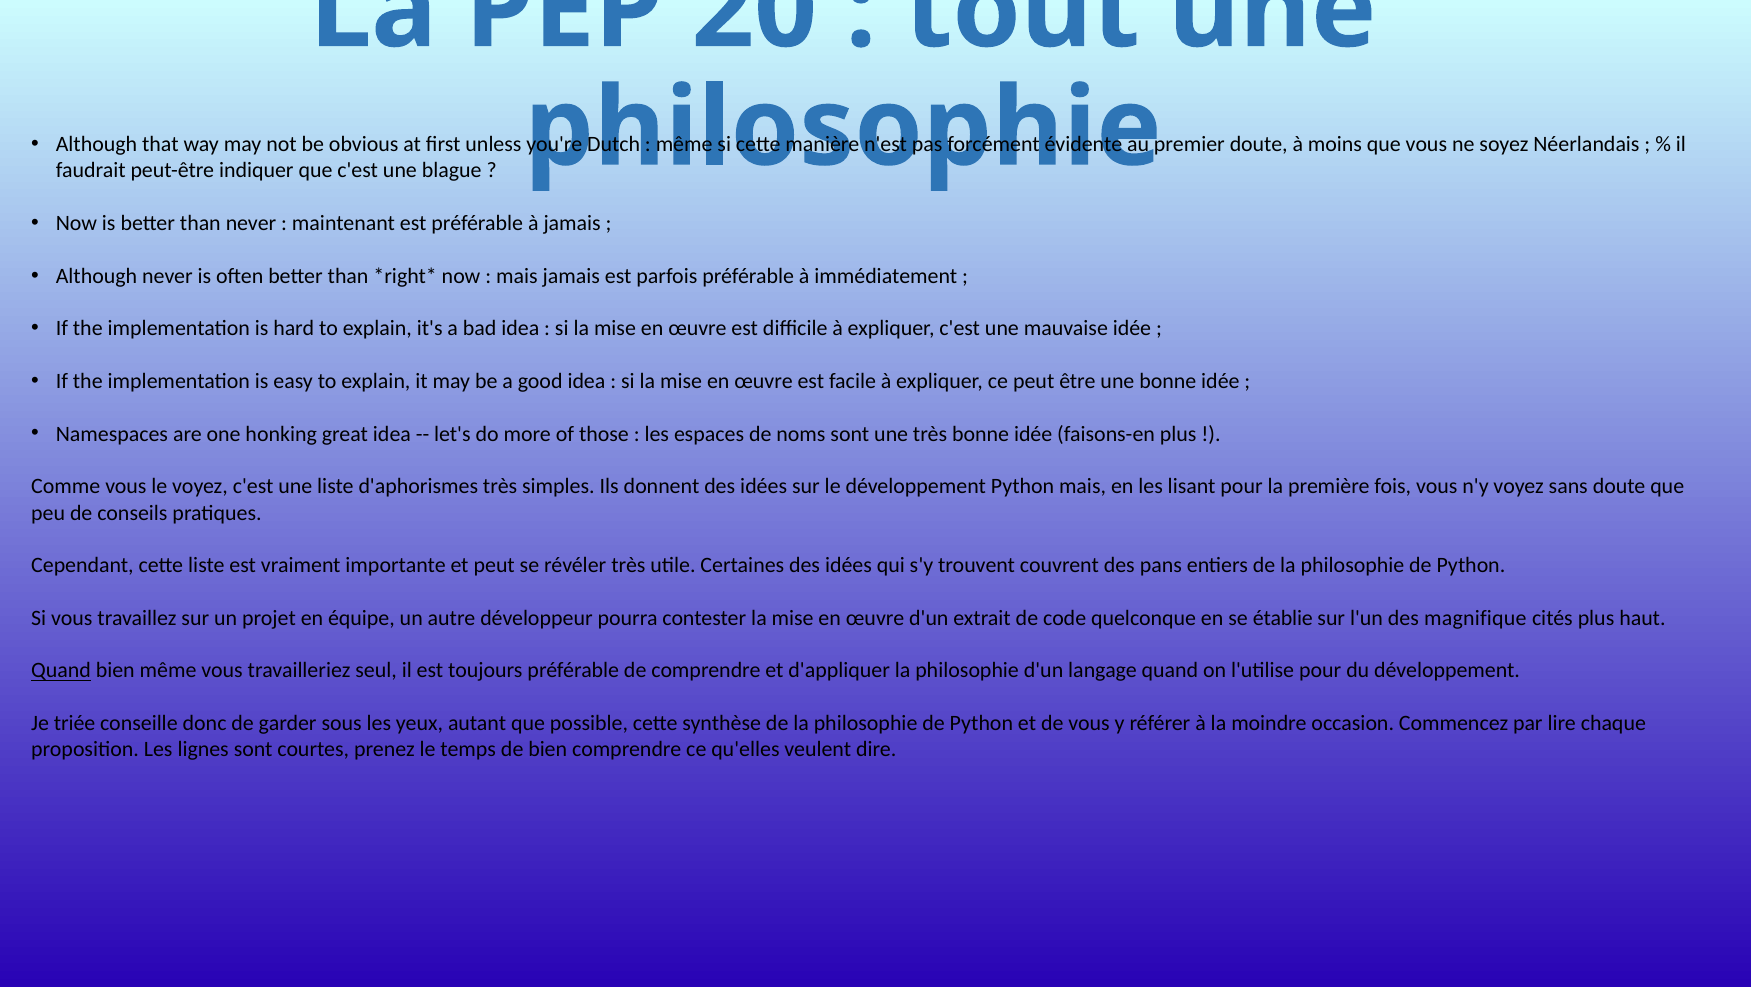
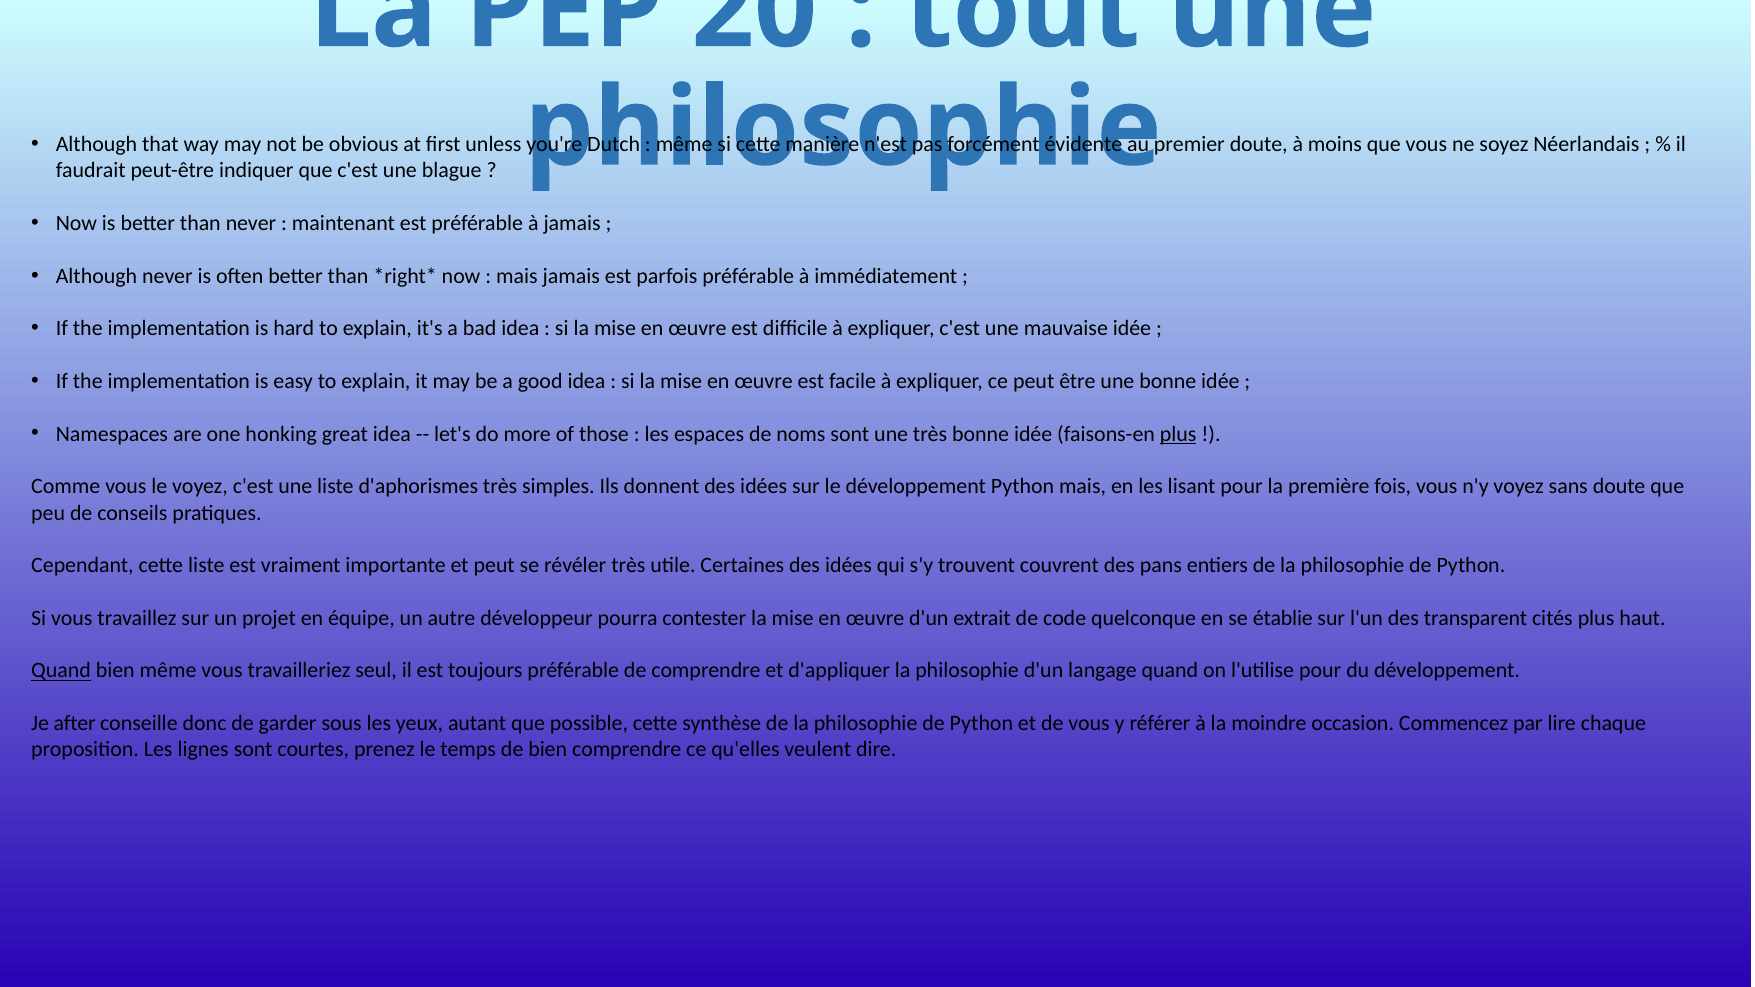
plus at (1178, 434) underline: none -> present
magnifique: magnifique -> transparent
triée: triée -> after
